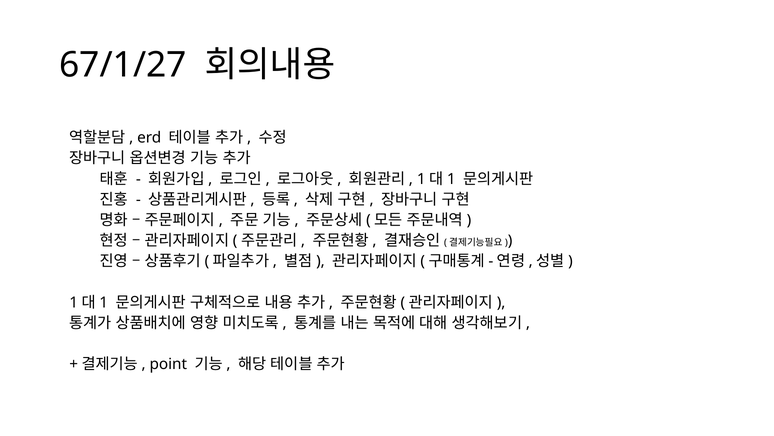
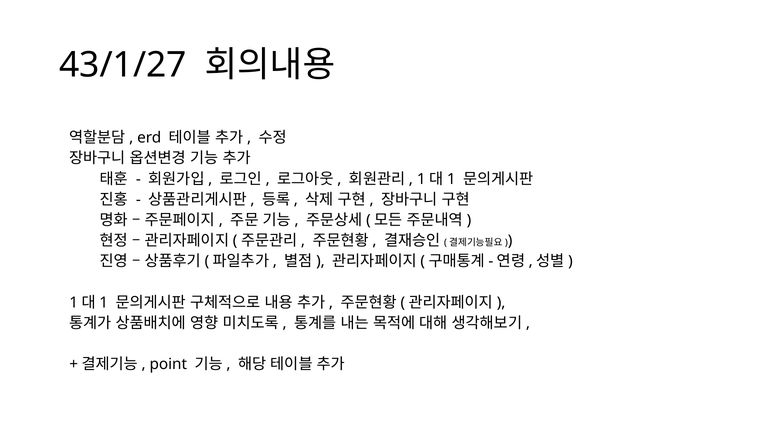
67/1/27: 67/1/27 -> 43/1/27
